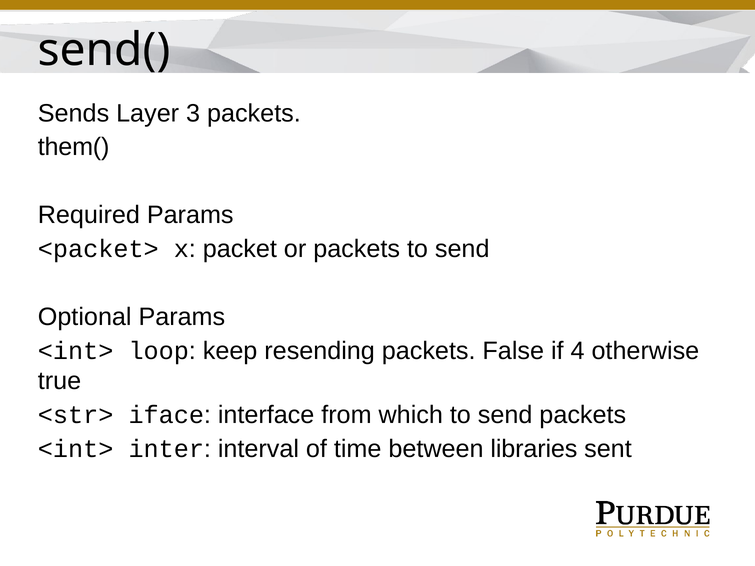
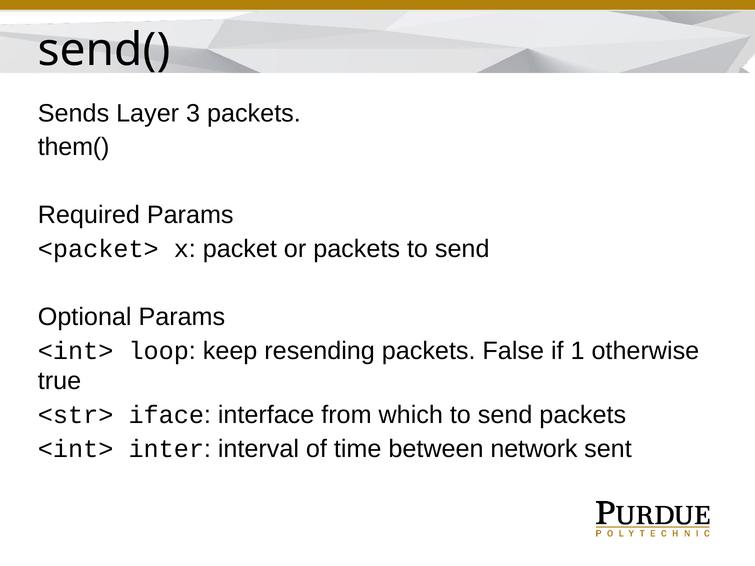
4: 4 -> 1
libraries: libraries -> network
